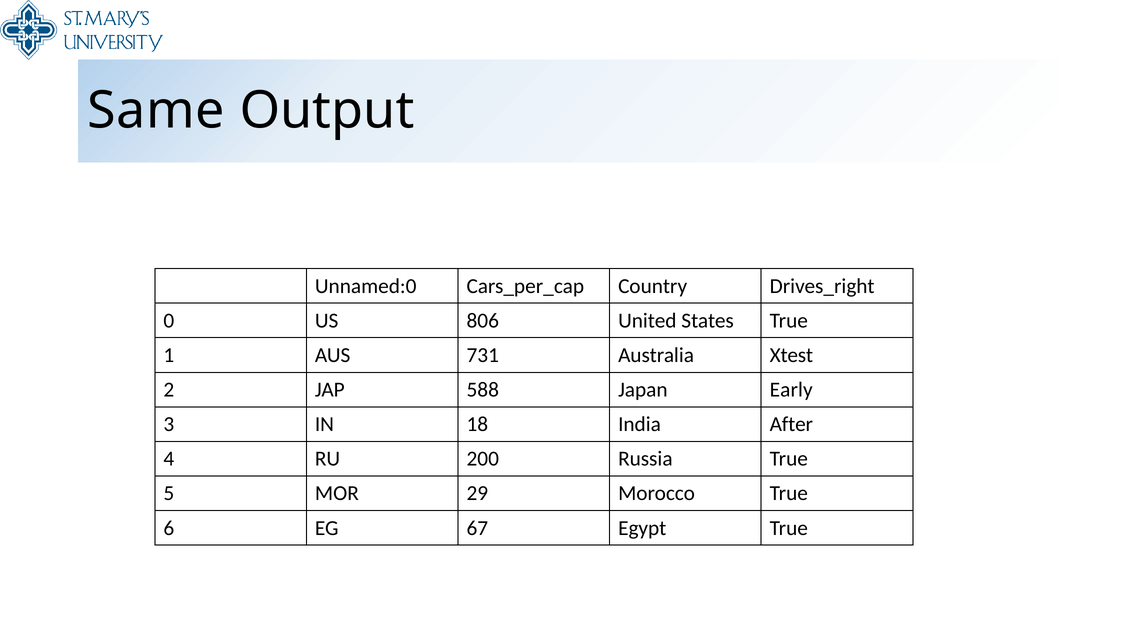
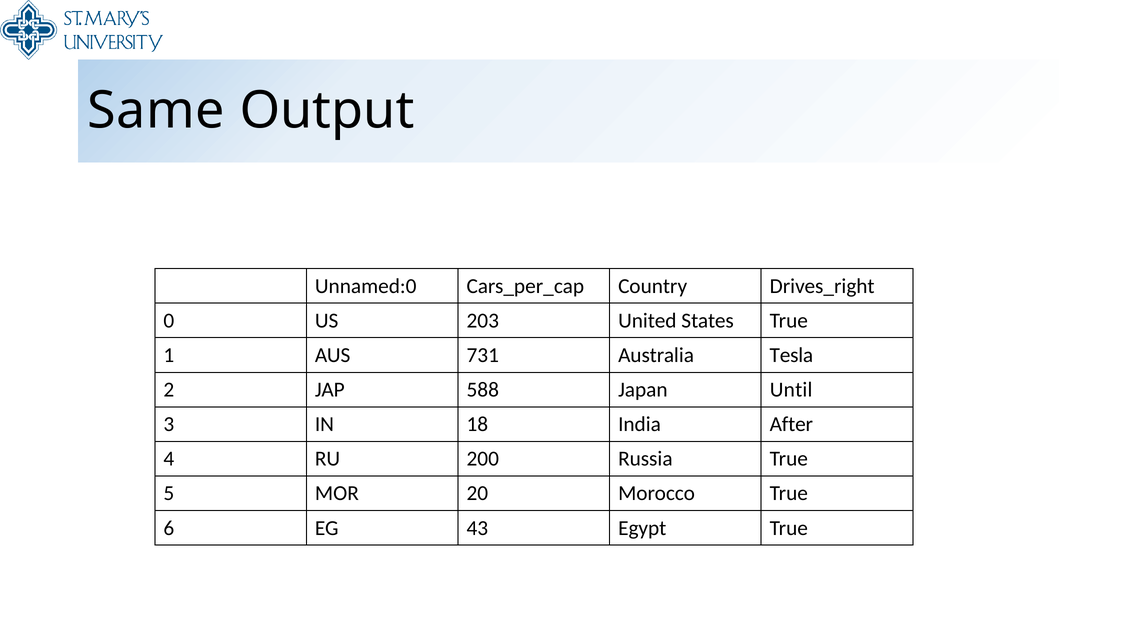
806: 806 -> 203
Xtest: Xtest -> Tesla
Early: Early -> Until
29: 29 -> 20
67: 67 -> 43
